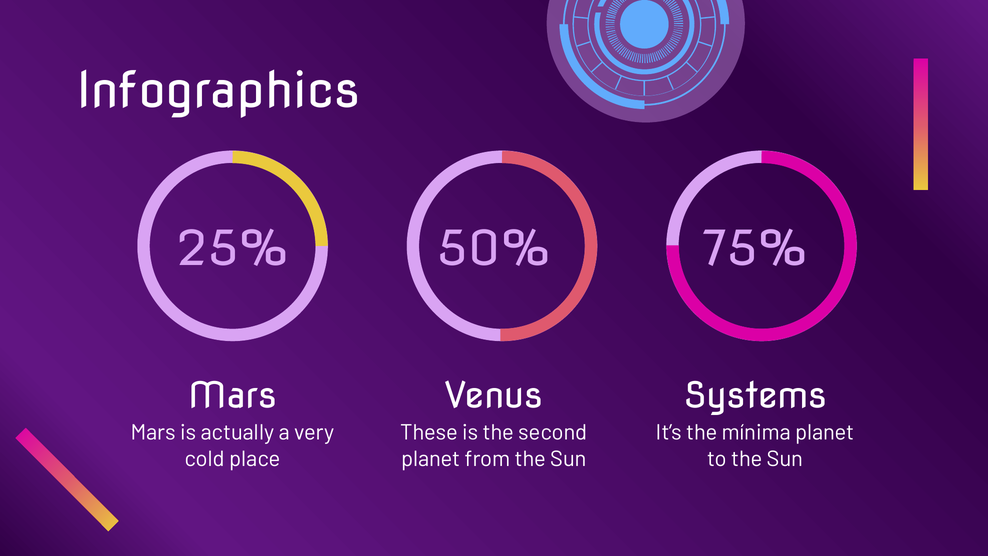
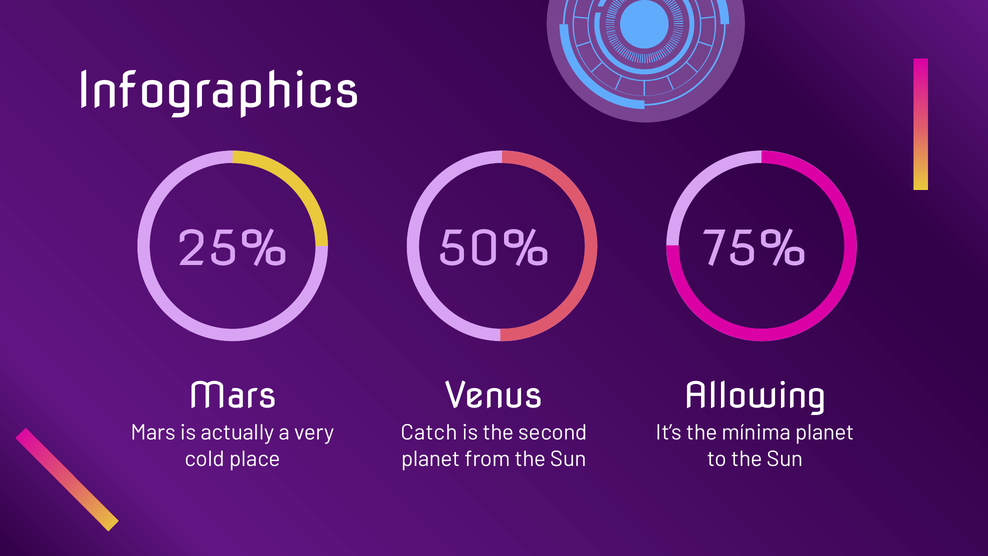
Systems: Systems -> Allowing
These: These -> Catch
